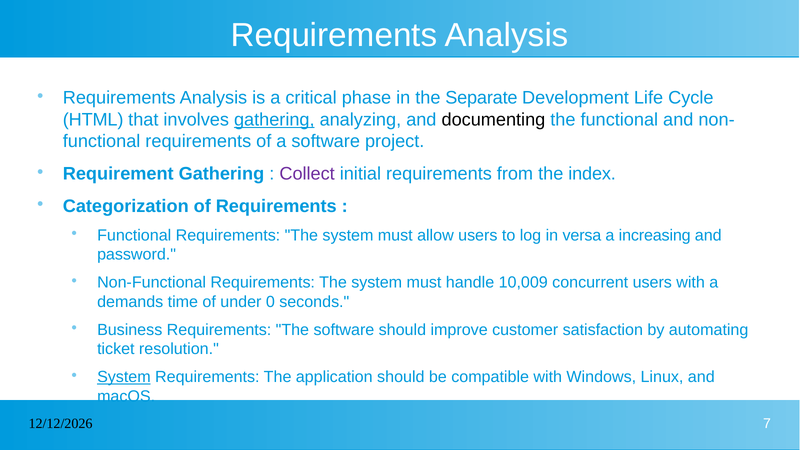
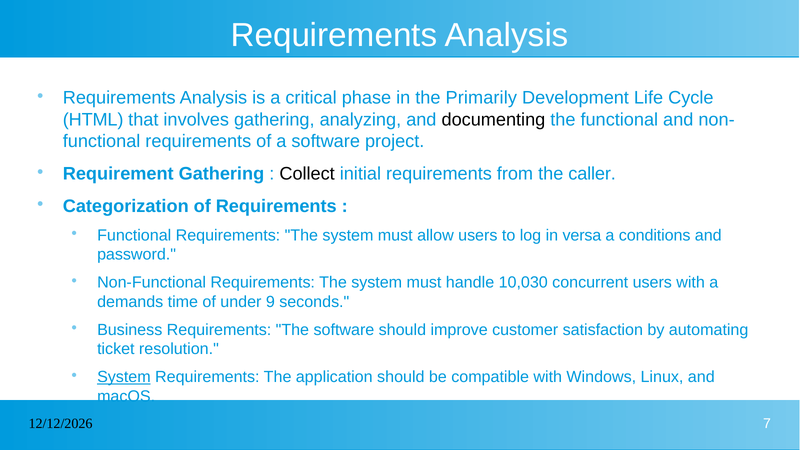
Separate: Separate -> Primarily
gathering at (274, 120) underline: present -> none
Collect colour: purple -> black
index: index -> caller
increasing: increasing -> conditions
10,009: 10,009 -> 10,030
0: 0 -> 9
